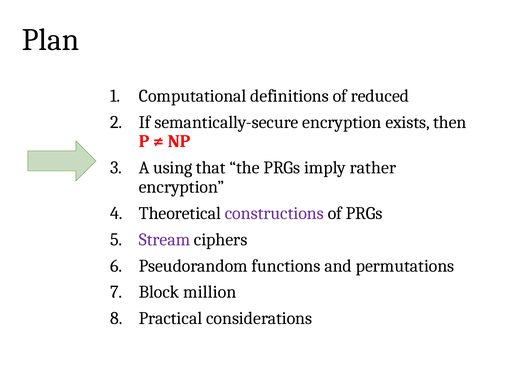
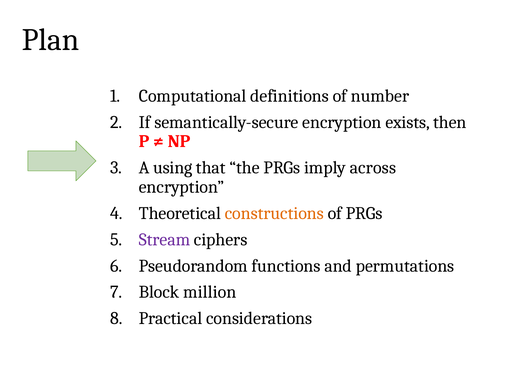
reduced: reduced -> number
rather: rather -> across
constructions colour: purple -> orange
